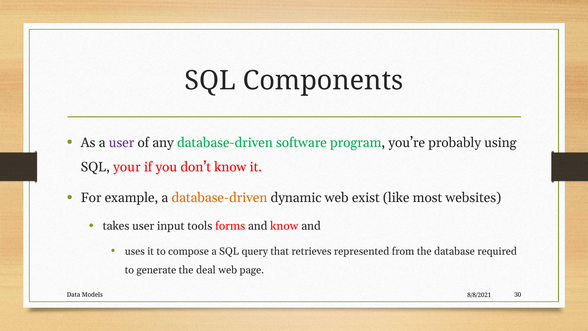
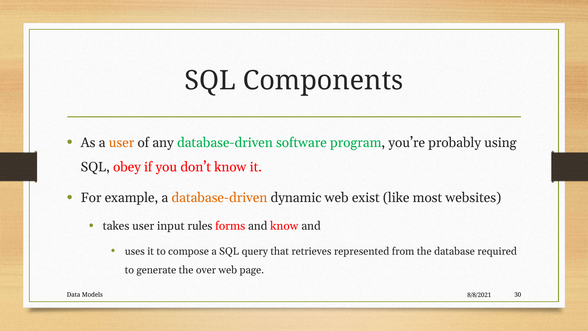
user at (122, 143) colour: purple -> orange
your: your -> obey
tools: tools -> rules
deal: deal -> over
